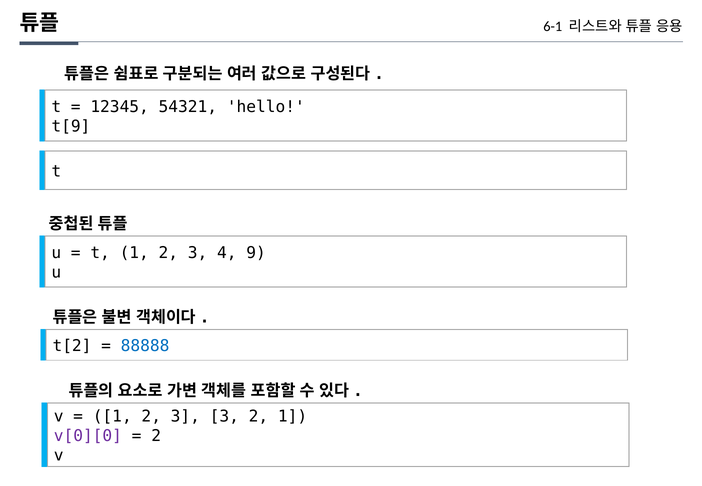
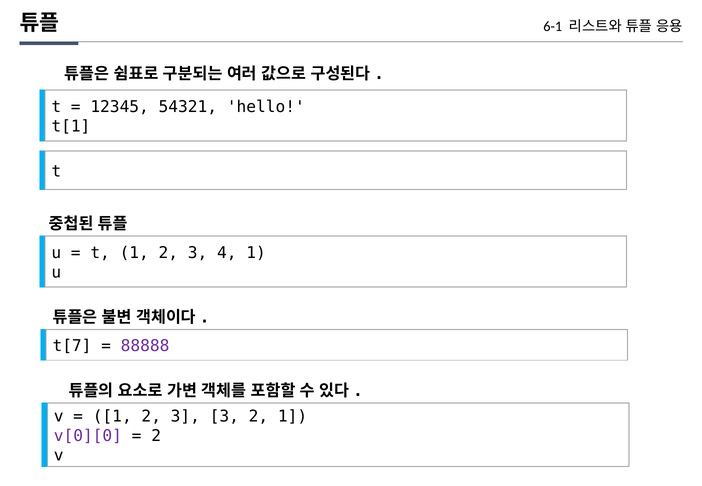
t[9: t[9 -> t[1
4 9: 9 -> 1
t[2: t[2 -> t[7
88888 colour: blue -> purple
